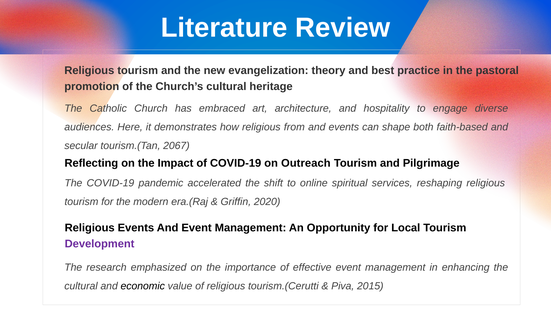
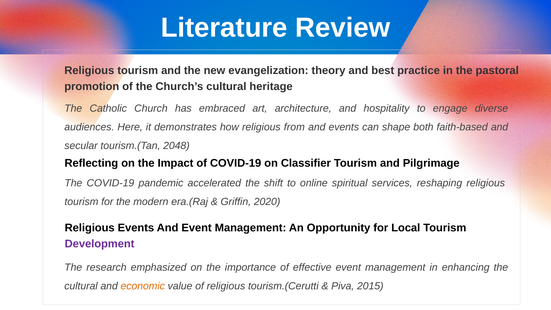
2067: 2067 -> 2048
Outreach: Outreach -> Classifier
economic colour: black -> orange
